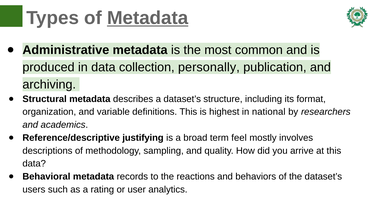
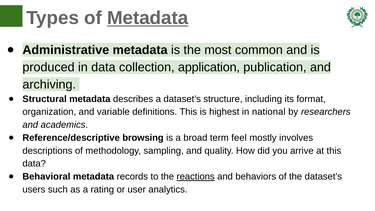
personally: personally -> application
justifying: justifying -> browsing
reactions underline: none -> present
